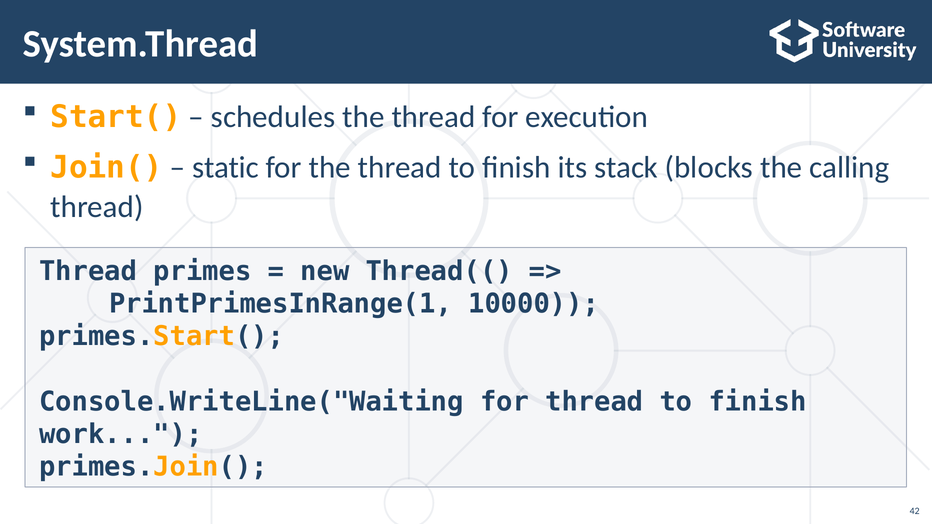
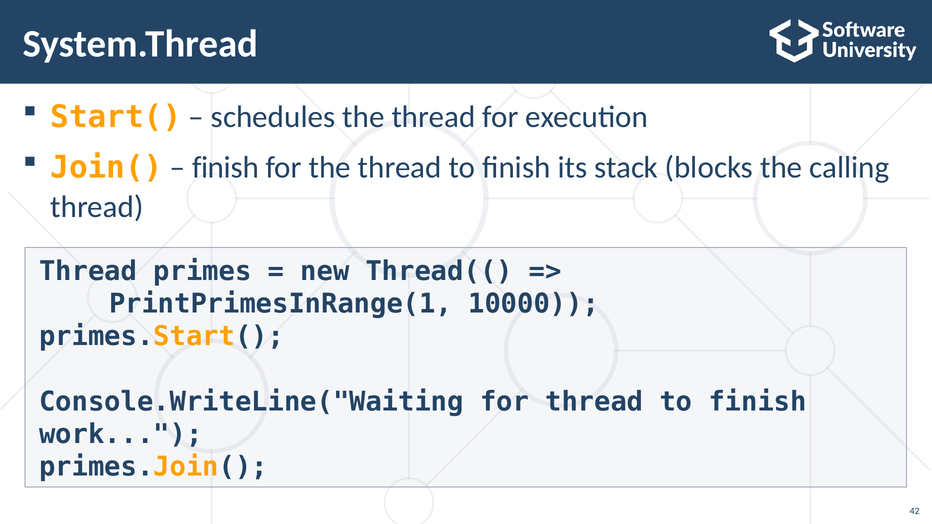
static at (225, 168): static -> finish
